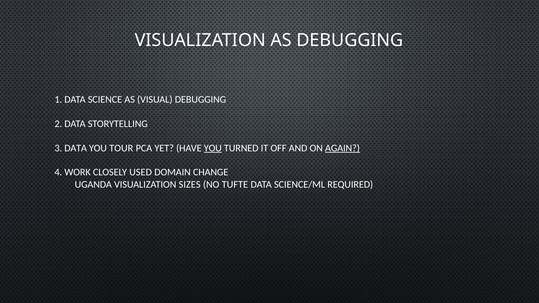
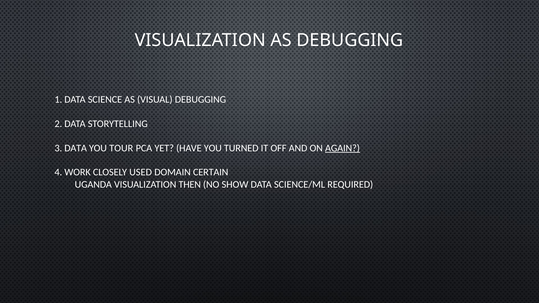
YOU at (213, 148) underline: present -> none
CHANGE: CHANGE -> CERTAIN
SIZES: SIZES -> THEN
TUFTE: TUFTE -> SHOW
